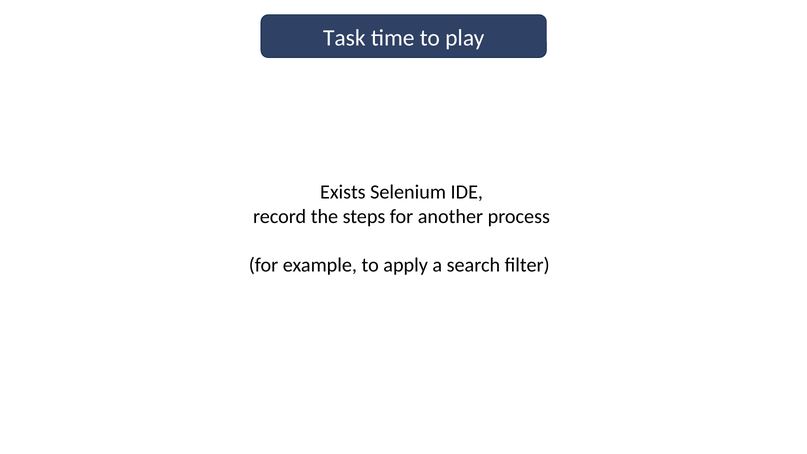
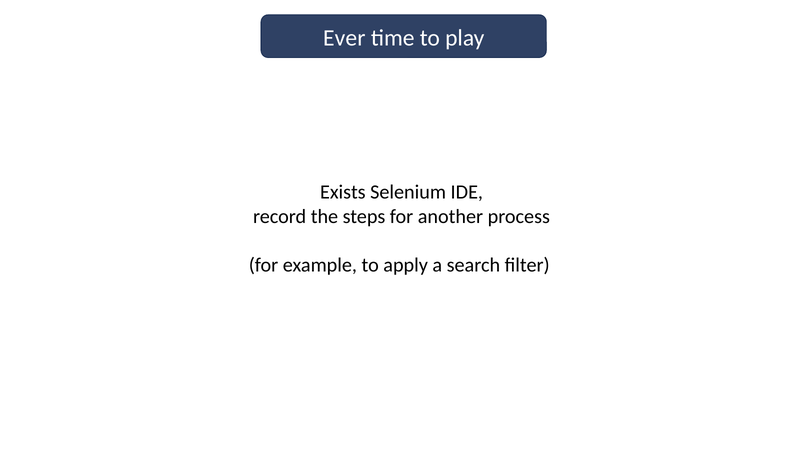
Task: Task -> Ever
